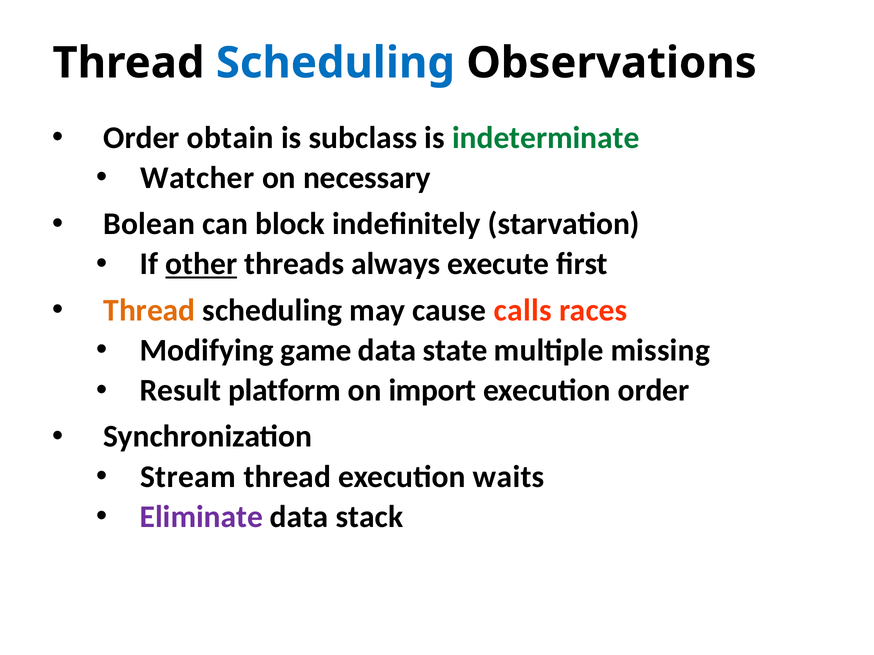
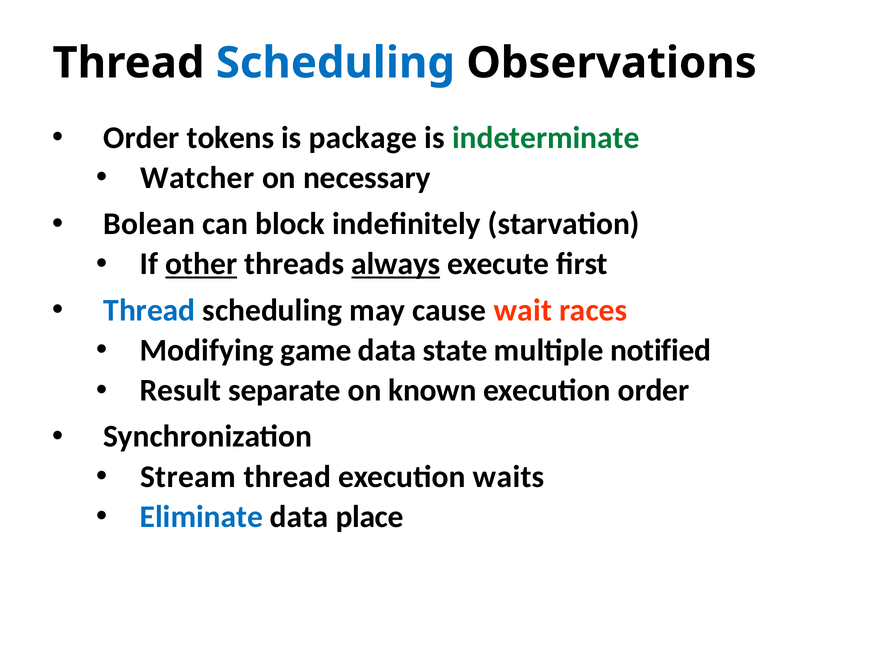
obtain: obtain -> tokens
subclass: subclass -> package
always underline: none -> present
Thread at (149, 310) colour: orange -> blue
calls: calls -> wait
missing: missing -> notified
platform: platform -> separate
import: import -> known
Eliminate colour: purple -> blue
stack: stack -> place
